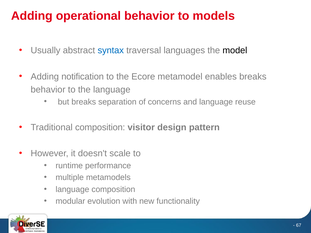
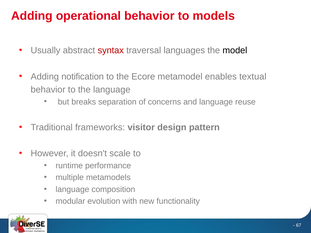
syntax colour: blue -> red
enables breaks: breaks -> textual
Traditional composition: composition -> frameworks
